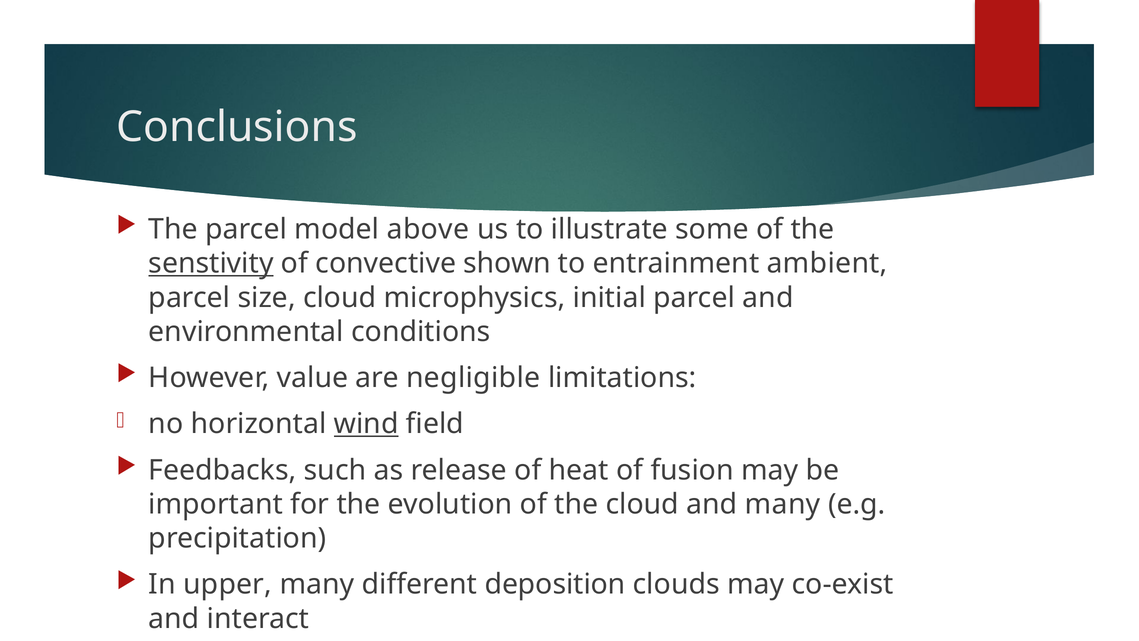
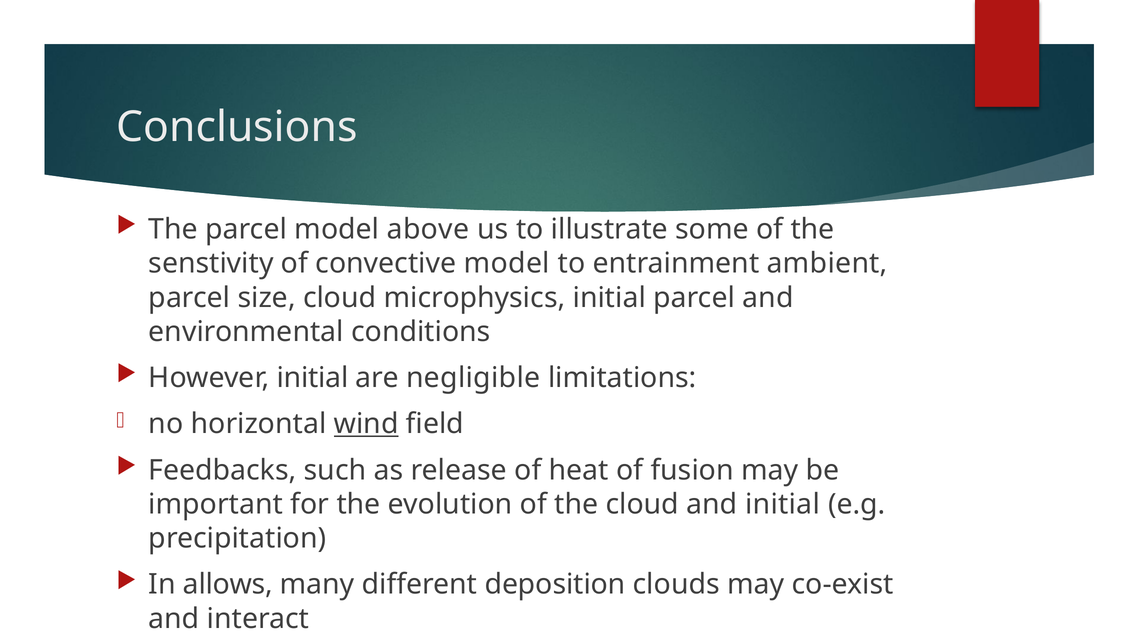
senstivity underline: present -> none
convective shown: shown -> model
However value: value -> initial
and many: many -> initial
upper: upper -> allows
